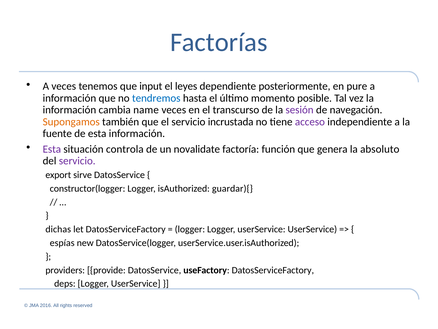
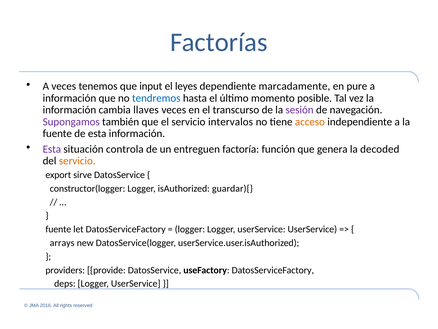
posteriormente: posteriormente -> marcadamente
name: name -> llaves
Supongamos colour: orange -> purple
incrustada: incrustada -> intervalos
acceso colour: purple -> orange
novalidate: novalidate -> entreguen
absoluto: absoluto -> decoded
servicio at (77, 161) colour: purple -> orange
dichas at (58, 229): dichas -> fuente
espías: espías -> arrays
